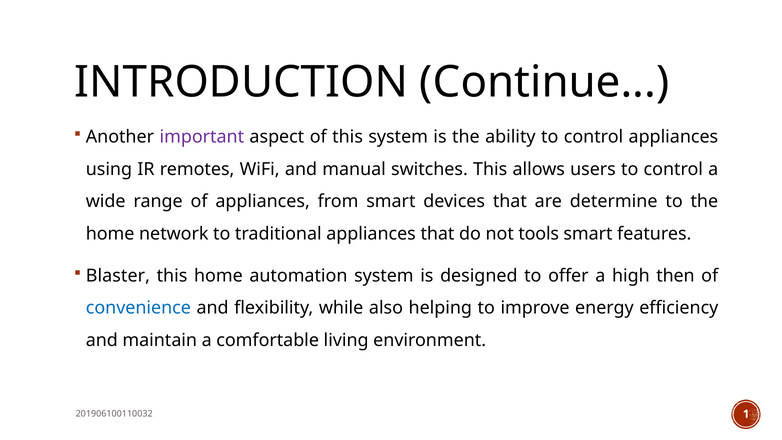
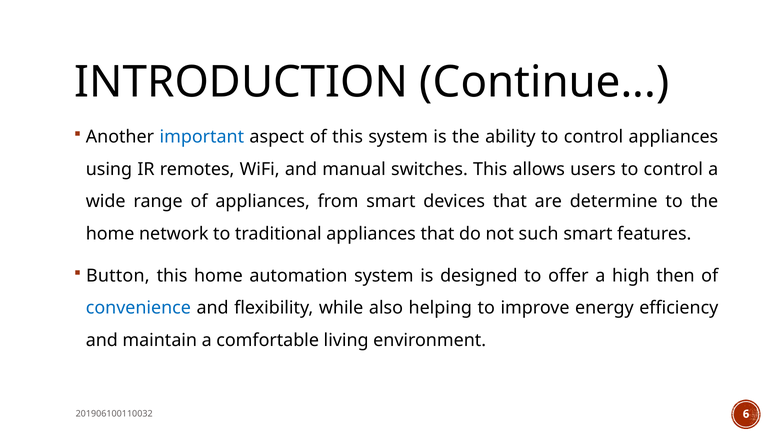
important colour: purple -> blue
tools: tools -> such
Blaster: Blaster -> Button
1: 1 -> 6
